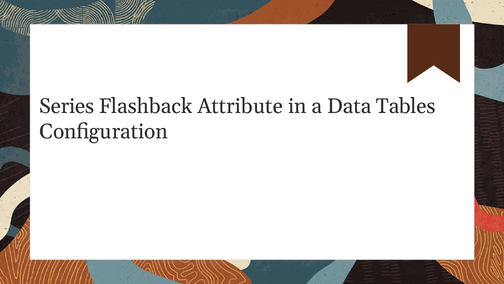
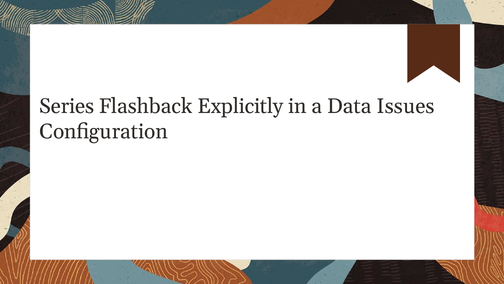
Attribute: Attribute -> Explicitly
Tables: Tables -> Issues
